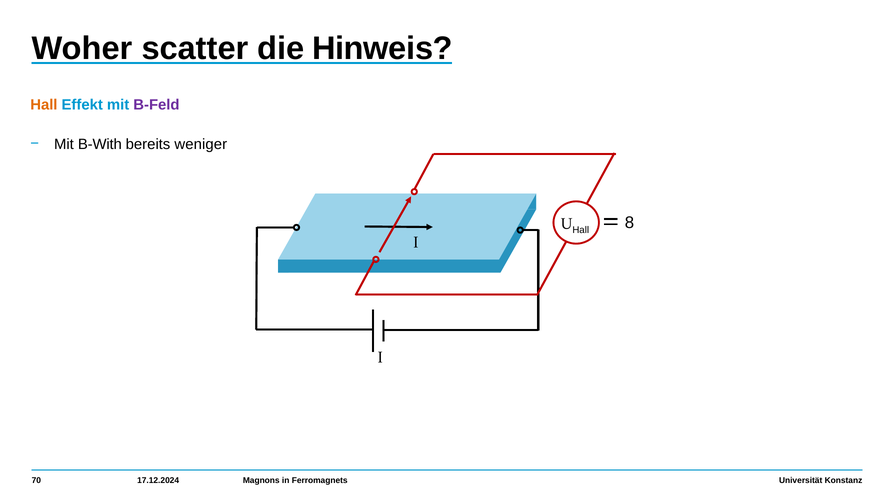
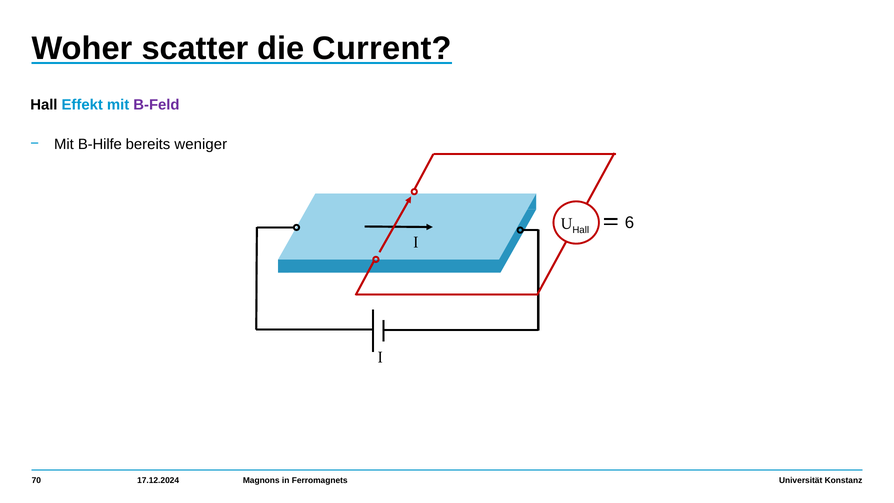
Hinweis: Hinweis -> Current
Hall at (44, 105) colour: orange -> black
B-With: B-With -> B-Hilfe
8: 8 -> 6
